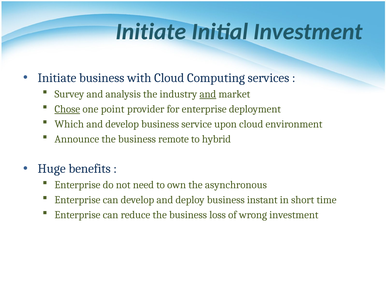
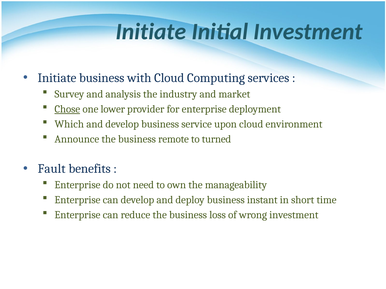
and at (208, 94) underline: present -> none
point: point -> lower
hybrid: hybrid -> turned
Huge: Huge -> Fault
asynchronous: asynchronous -> manageability
